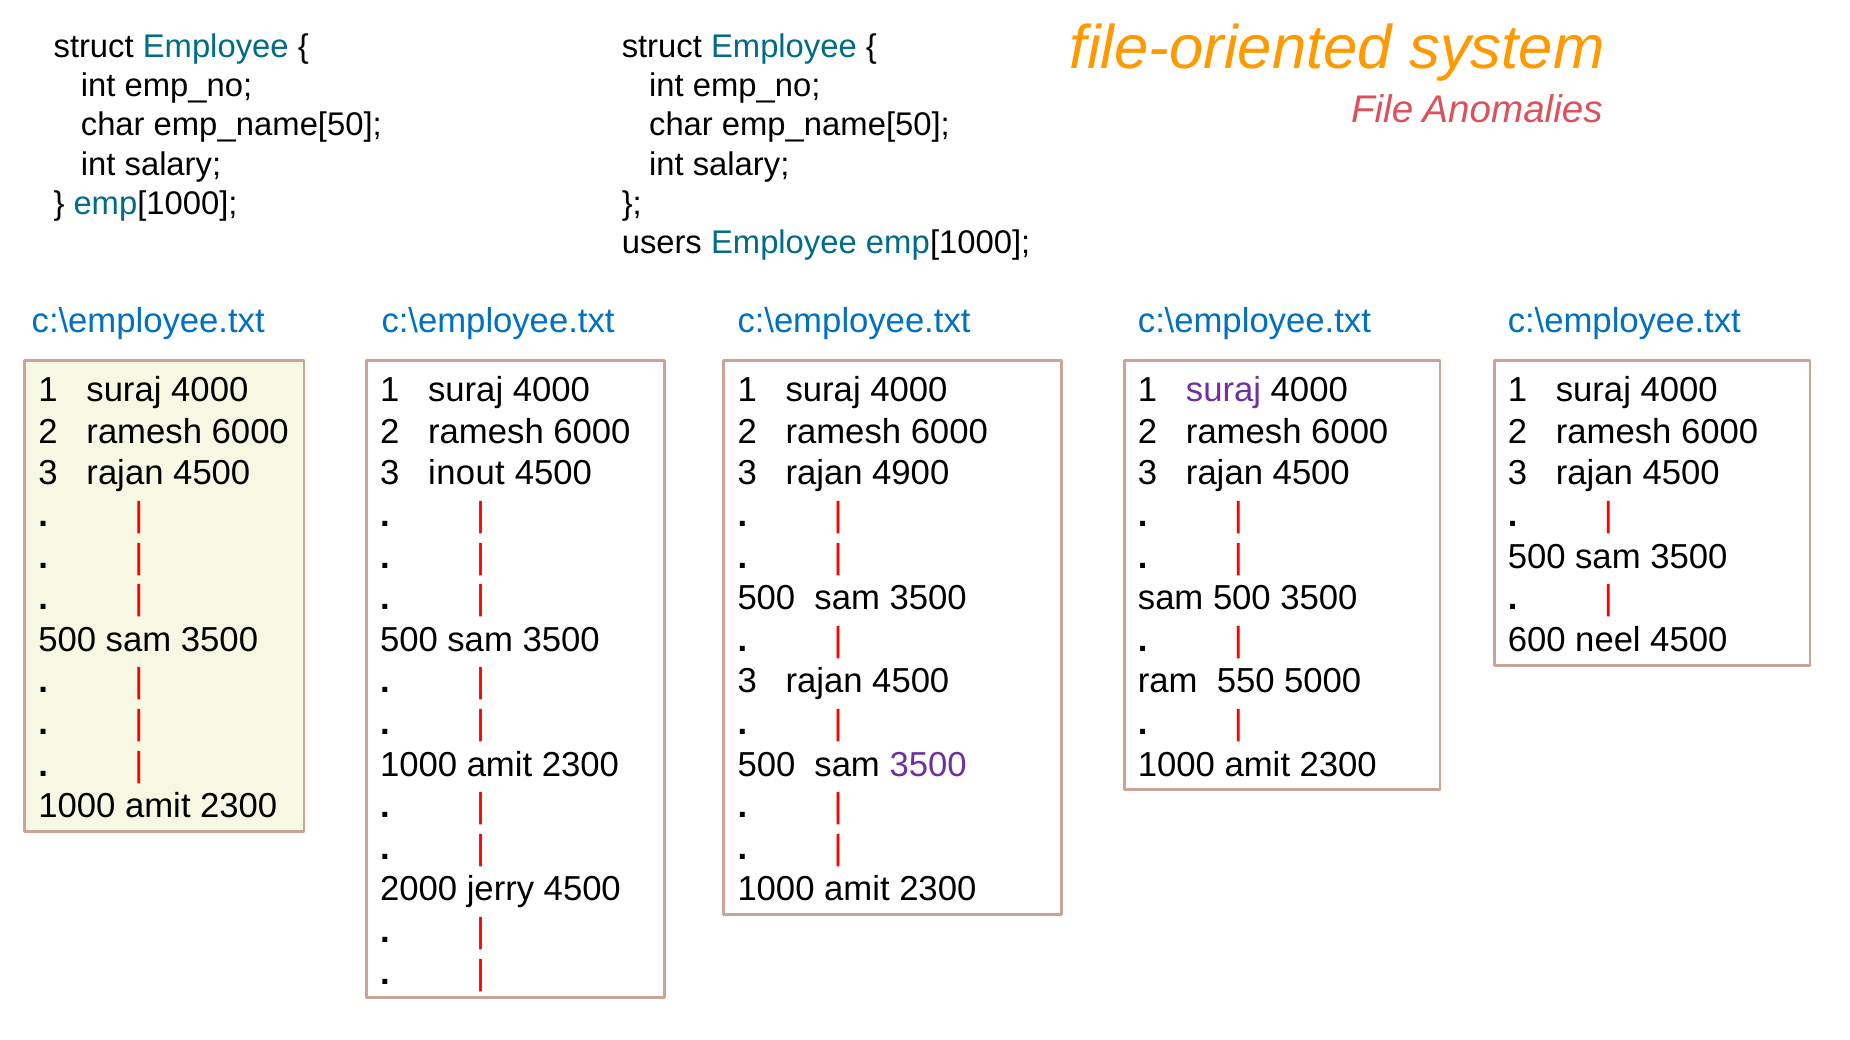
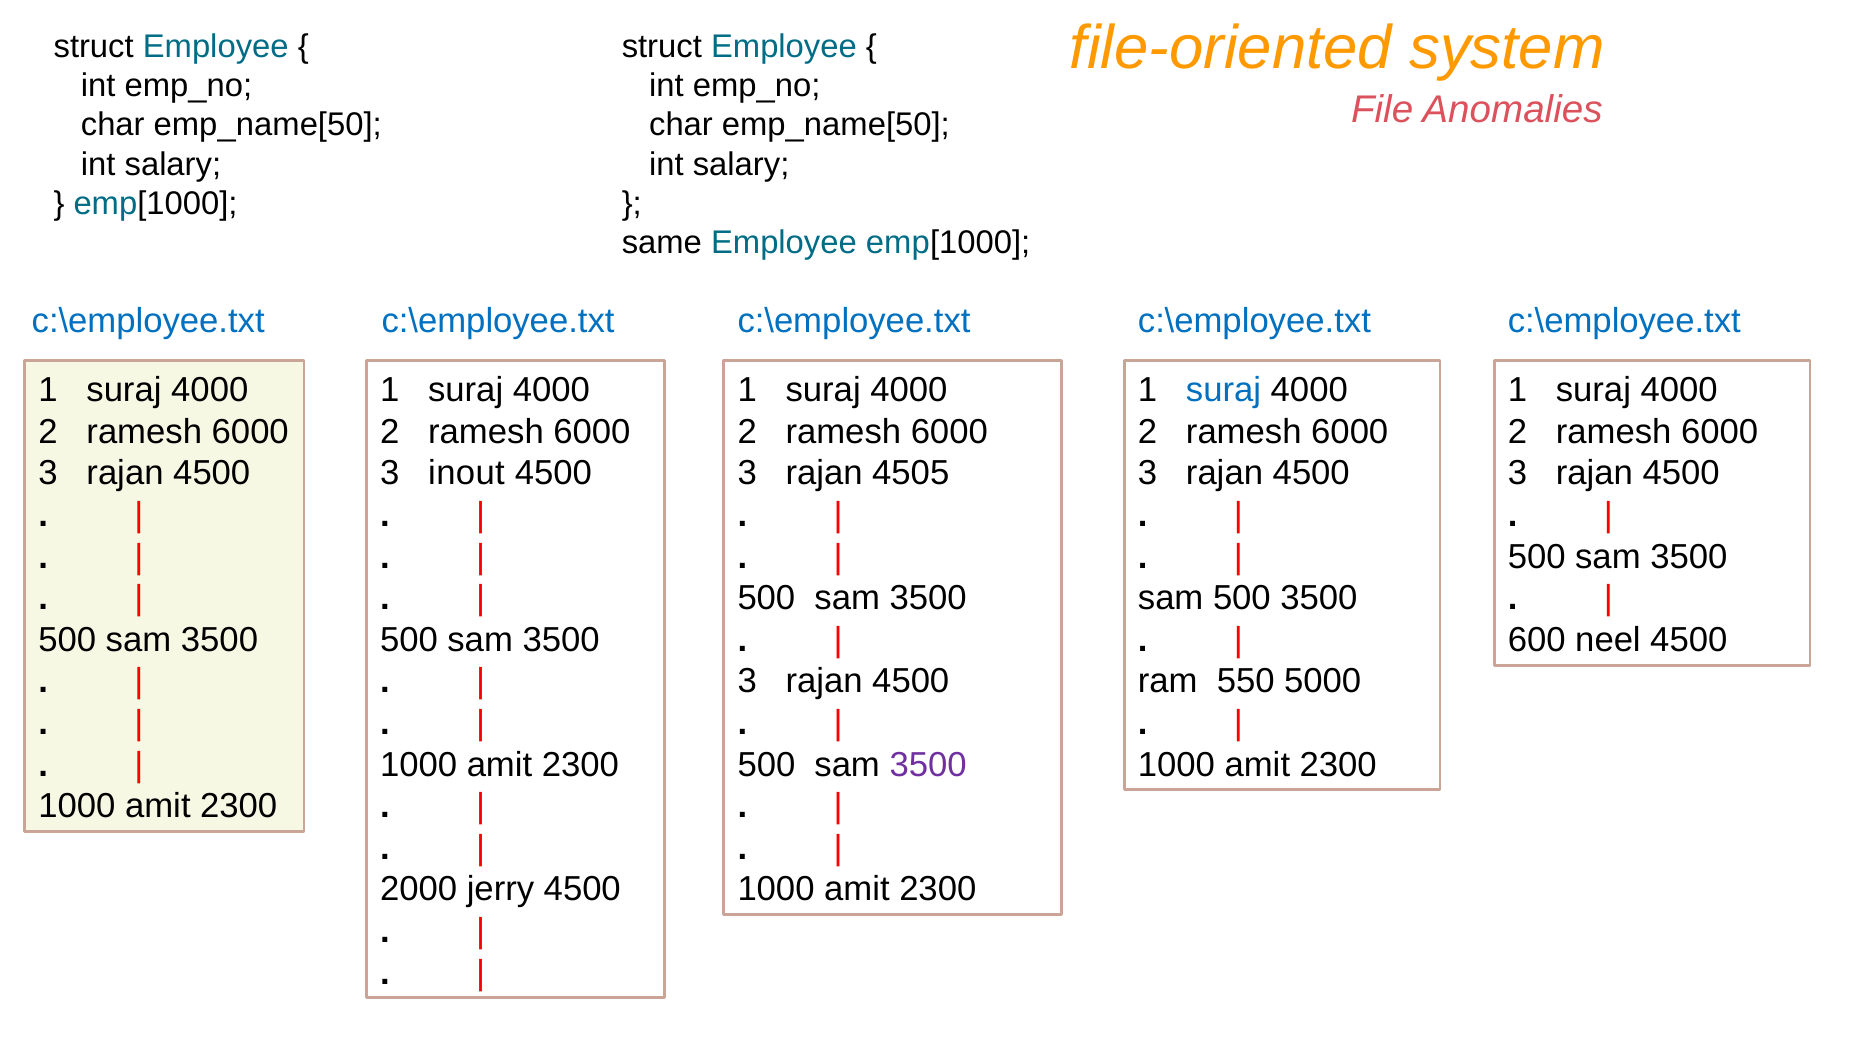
users: users -> same
suraj at (1224, 391) colour: purple -> blue
4900: 4900 -> 4505
